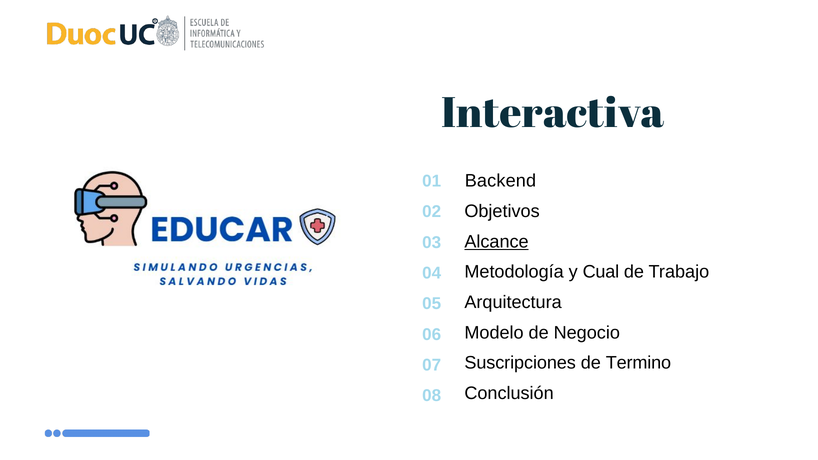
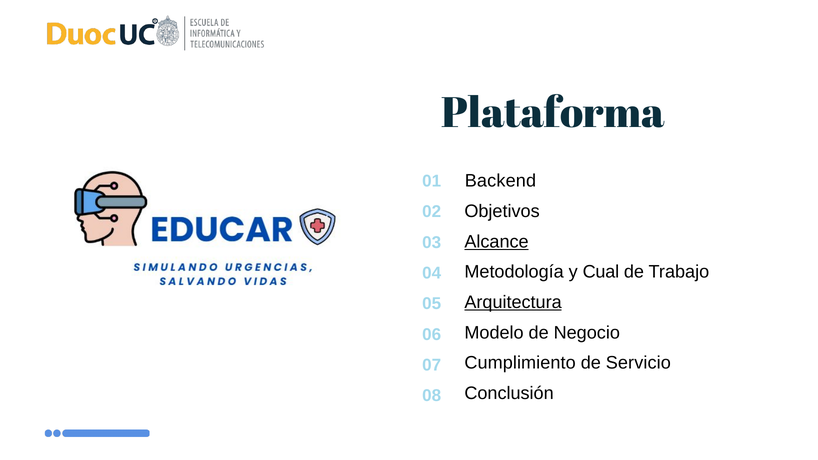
Interactiva: Interactiva -> Plataforma
Arquitectura underline: none -> present
Suscripciones: Suscripciones -> Cumplimiento
Termino: Termino -> Servicio
